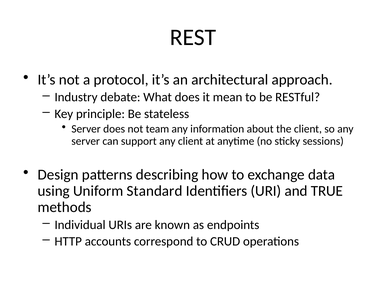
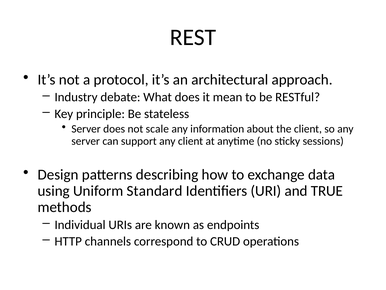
team: team -> scale
accounts: accounts -> channels
